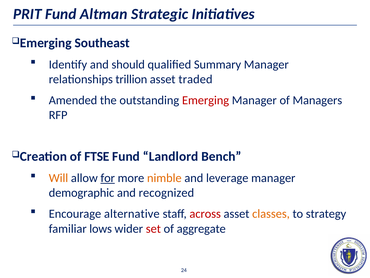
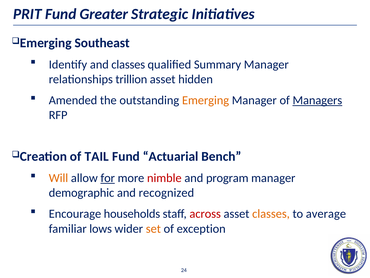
Altman: Altman -> Greater
and should: should -> classes
traded: traded -> hidden
Emerging colour: red -> orange
Managers underline: none -> present
FTSE: FTSE -> TAIL
Landlord: Landlord -> Actuarial
nimble colour: orange -> red
leverage: leverage -> program
alternative: alternative -> households
strategy: strategy -> average
set colour: red -> orange
aggregate: aggregate -> exception
